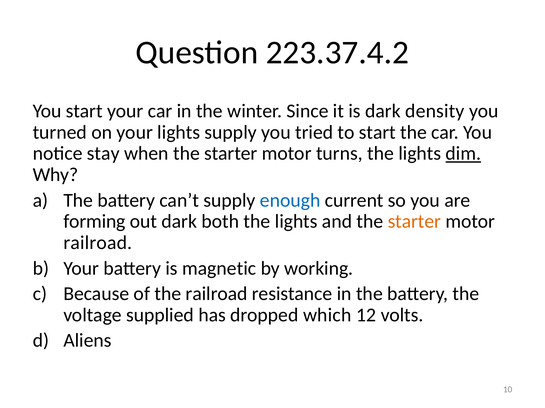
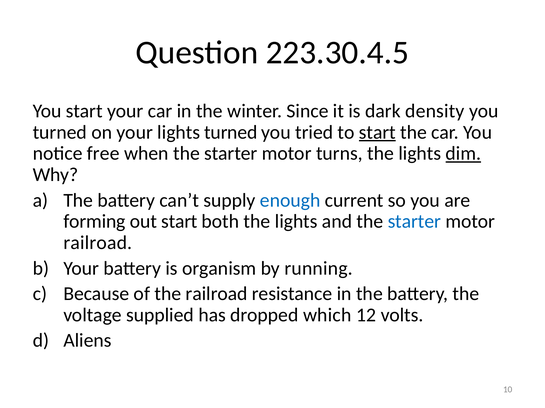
223.37.4.2: 223.37.4.2 -> 223.30.4.5
lights supply: supply -> turned
start at (377, 133) underline: none -> present
stay: stay -> free
out dark: dark -> start
starter at (414, 222) colour: orange -> blue
magnetic: magnetic -> organism
working: working -> running
